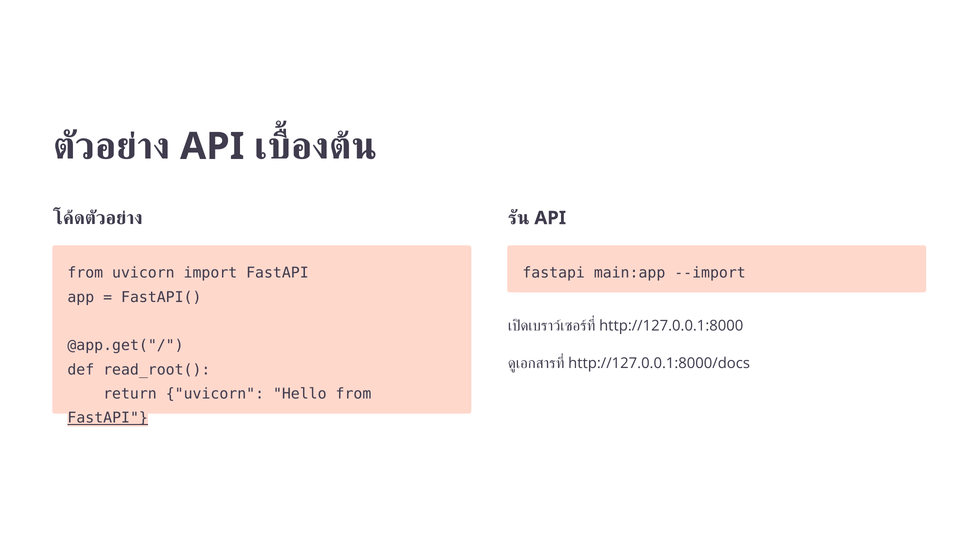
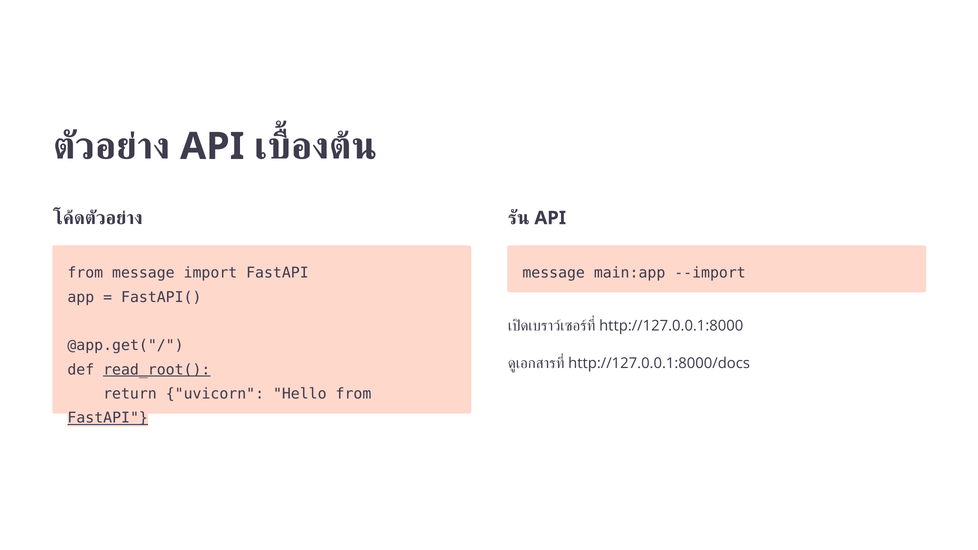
from uvicorn: uvicorn -> message
fastapi at (554, 273): fastapi -> message
read_root( underline: none -> present
